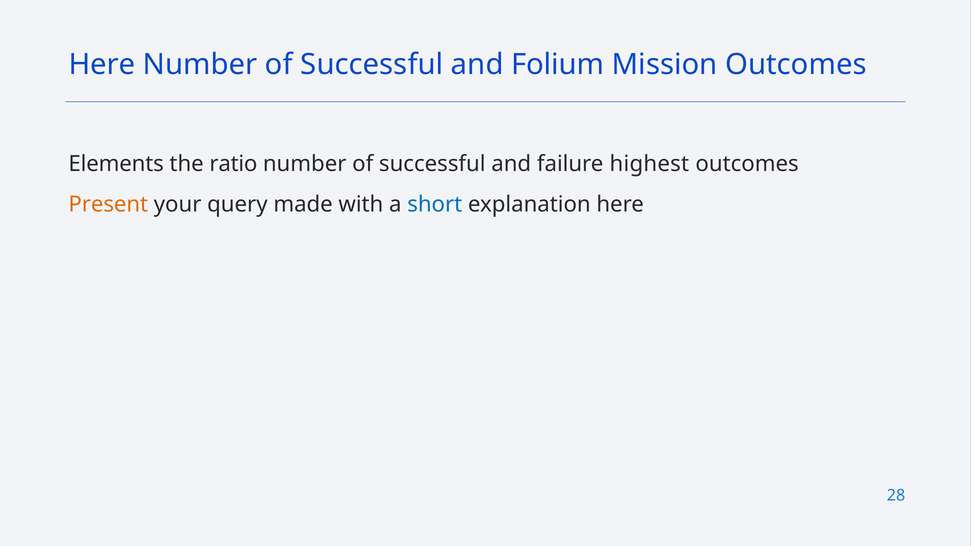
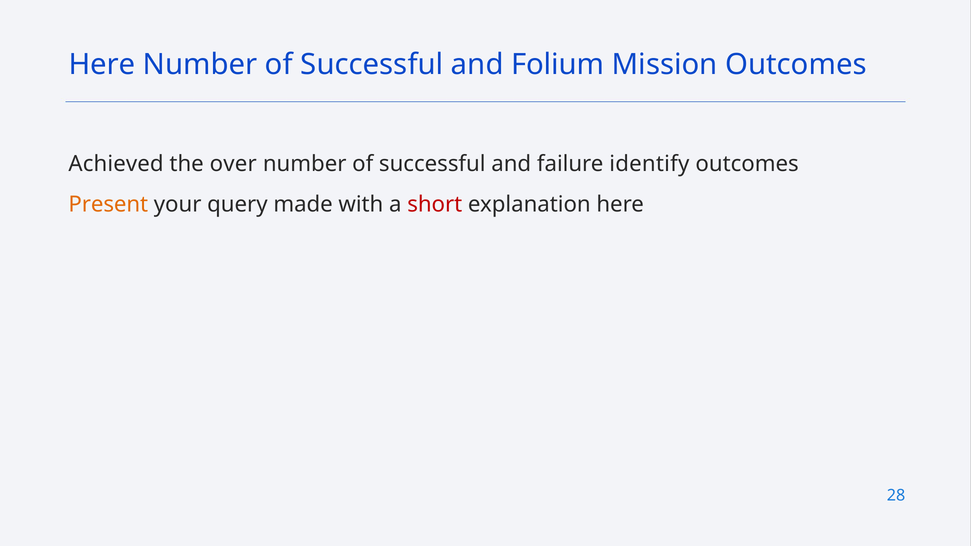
Elements: Elements -> Achieved
ratio: ratio -> over
highest: highest -> identify
short colour: blue -> red
